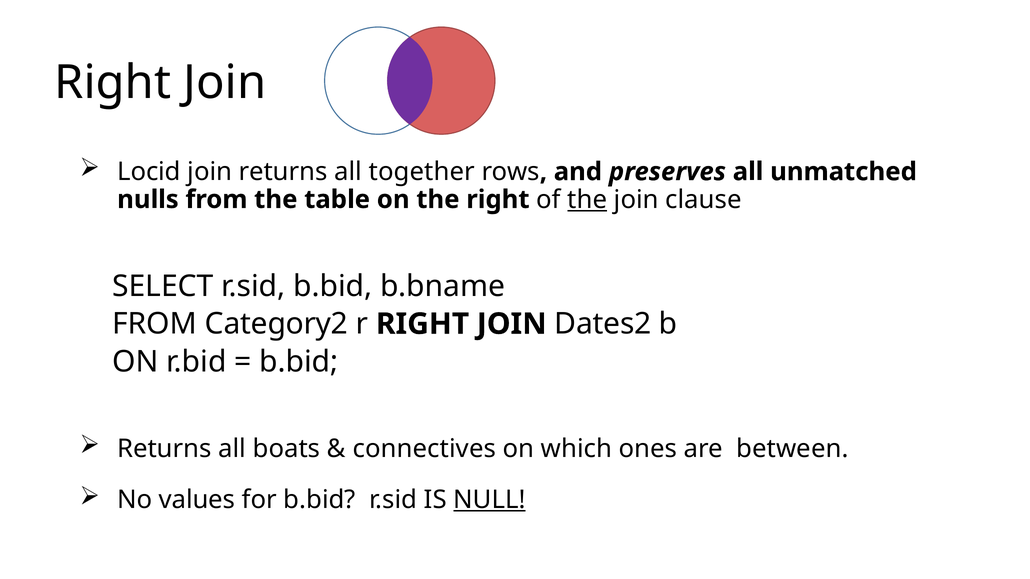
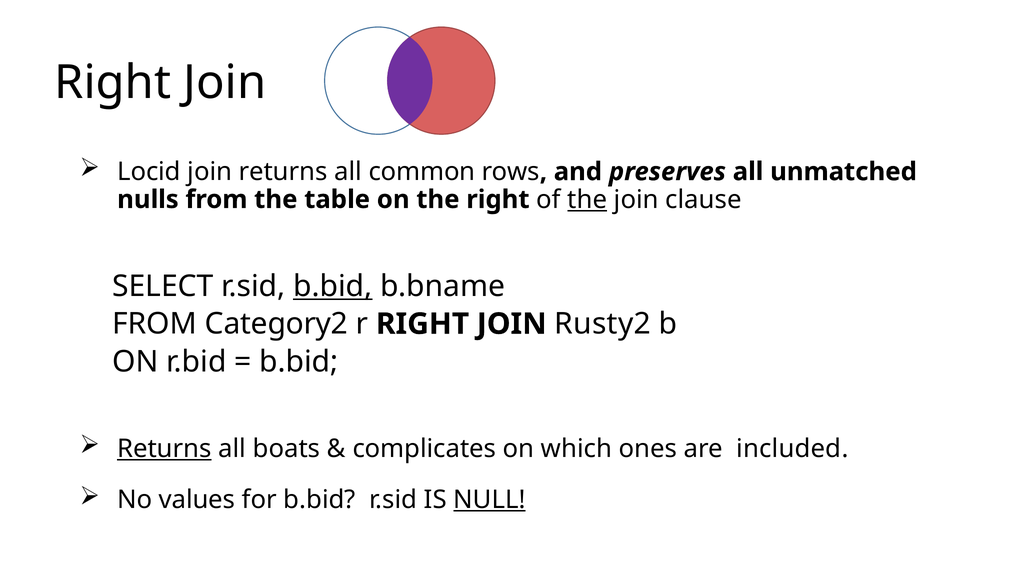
together: together -> common
b.bid at (333, 286) underline: none -> present
Dates2: Dates2 -> Rusty2
Returns at (164, 449) underline: none -> present
connectives: connectives -> complicates
between: between -> included
